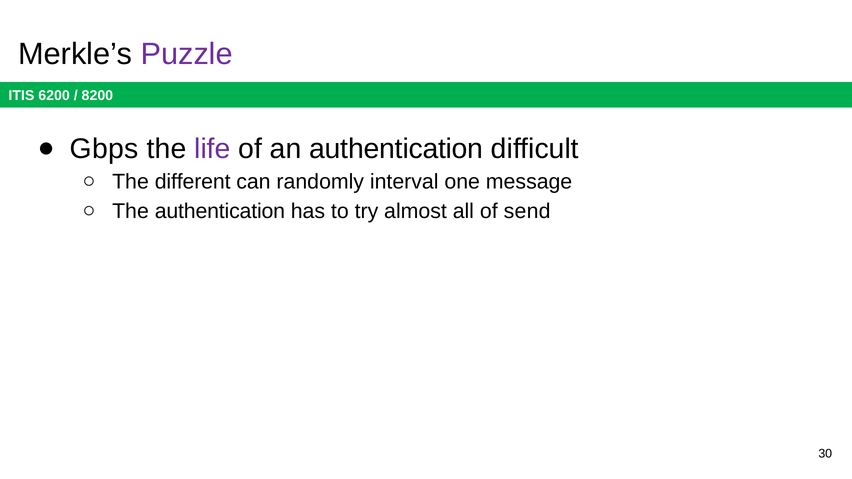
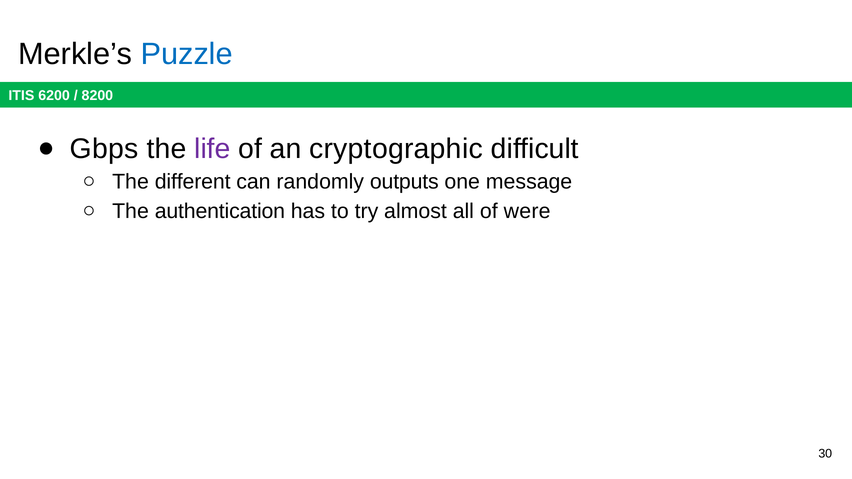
Puzzle colour: purple -> blue
an authentication: authentication -> cryptographic
interval: interval -> outputs
send: send -> were
